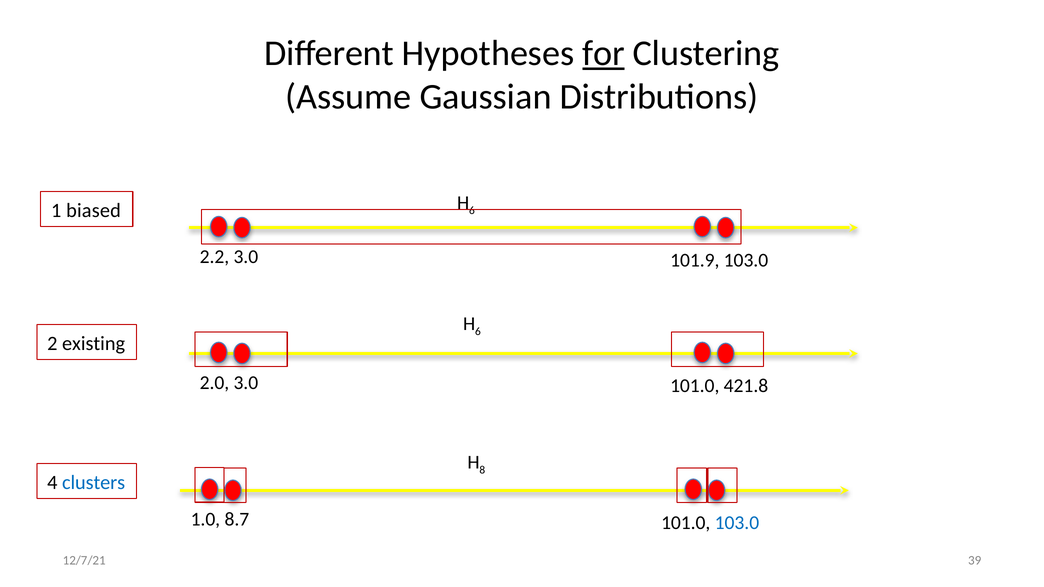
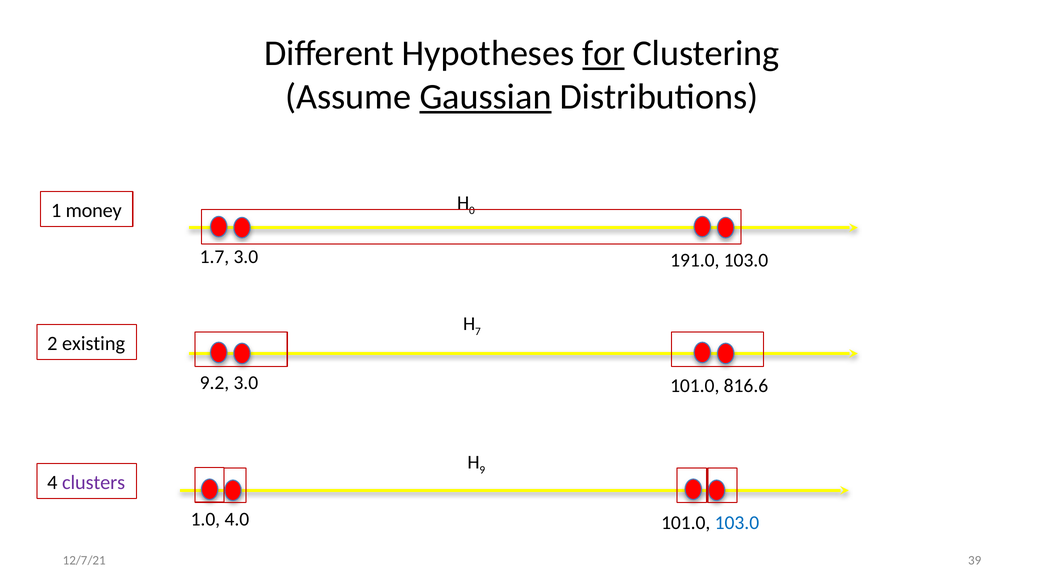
Gaussian underline: none -> present
6 at (472, 211): 6 -> 0
biased: biased -> money
2.2: 2.2 -> 1.7
101.9: 101.9 -> 191.0
6 at (478, 332): 6 -> 7
2.0: 2.0 -> 9.2
421.8: 421.8 -> 816.6
8: 8 -> 9
clusters colour: blue -> purple
8.7: 8.7 -> 4.0
